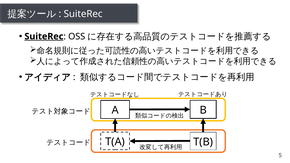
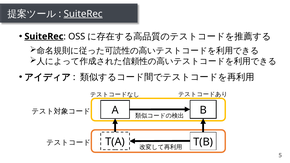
SuiteRec at (83, 14) underline: none -> present
